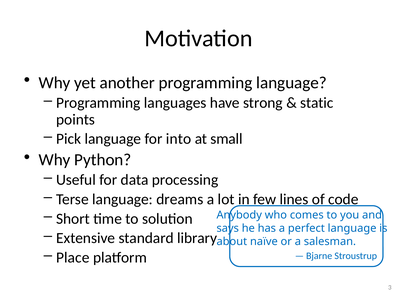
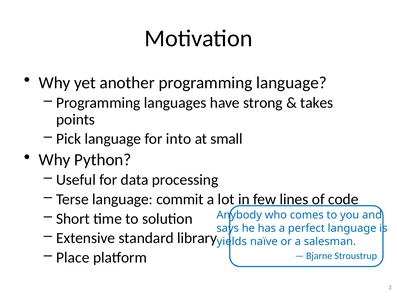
static: static -> takes
dreams: dreams -> commit
about: about -> yields
